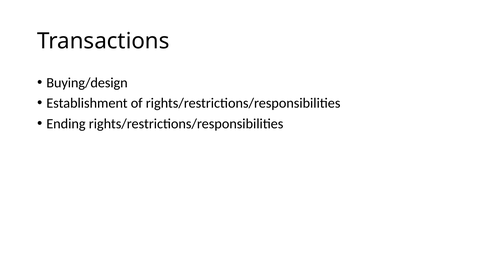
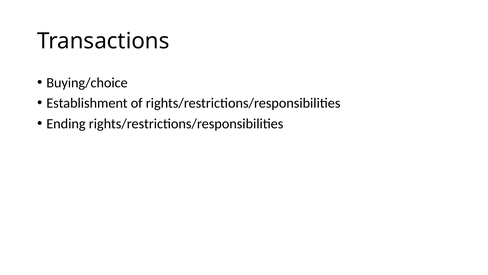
Buying/design: Buying/design -> Buying/choice
